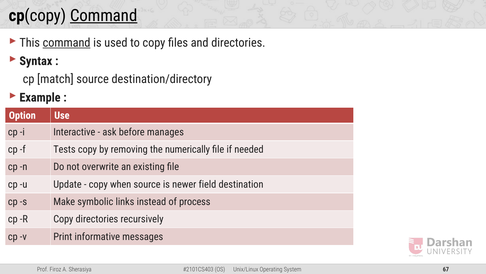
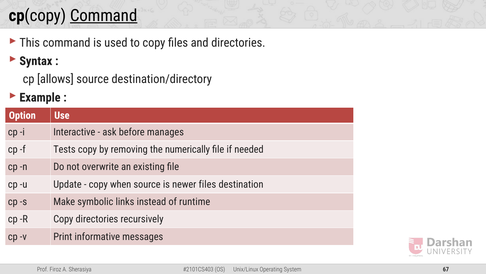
command at (67, 43) underline: present -> none
match: match -> allows
newer field: field -> files
process: process -> runtime
